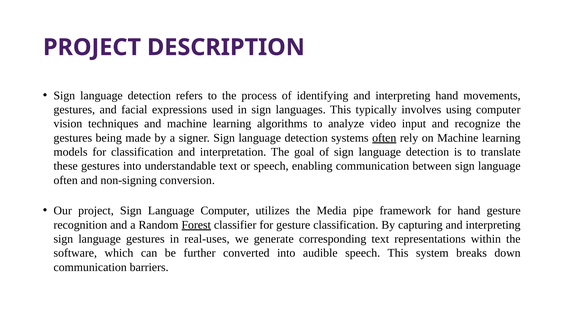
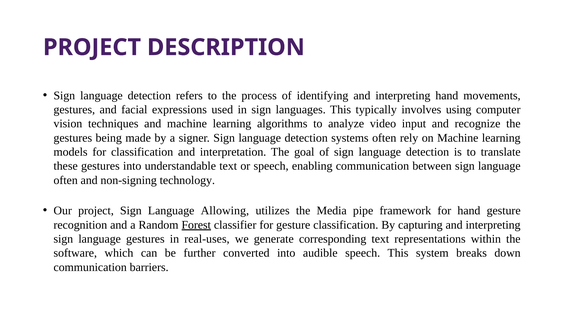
often at (384, 138) underline: present -> none
conversion: conversion -> technology
Language Computer: Computer -> Allowing
